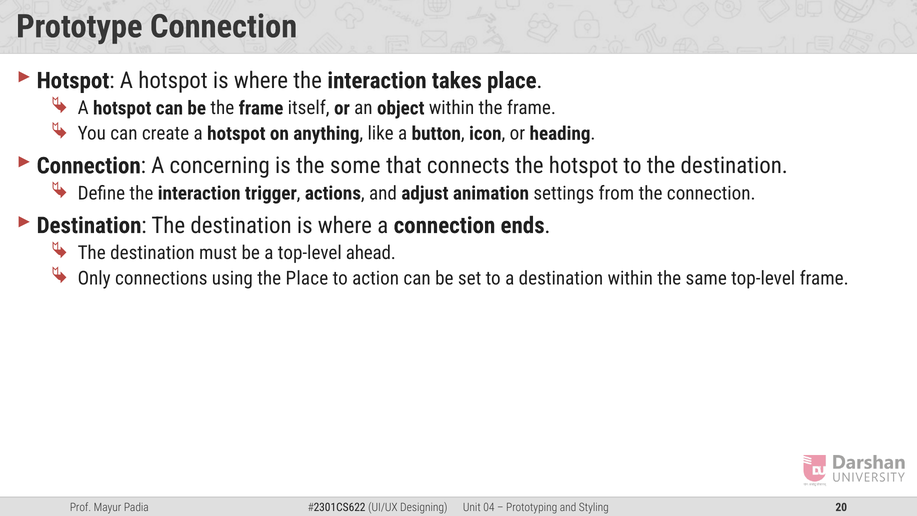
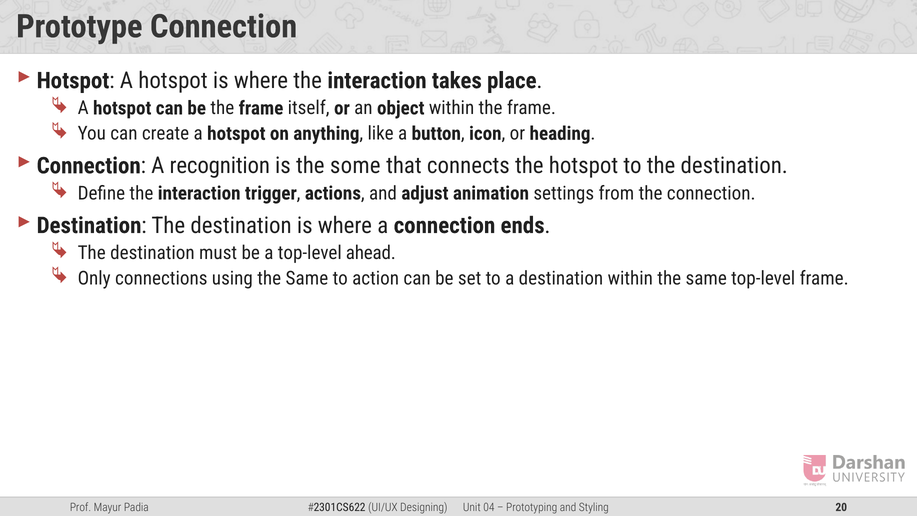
concerning: concerning -> recognition
using the Place: Place -> Same
